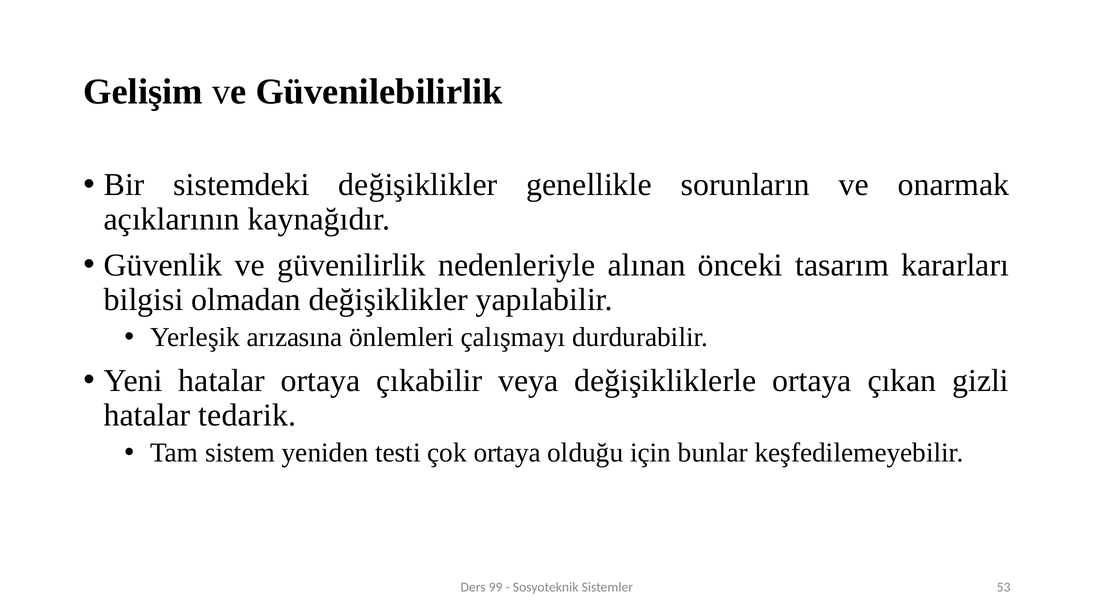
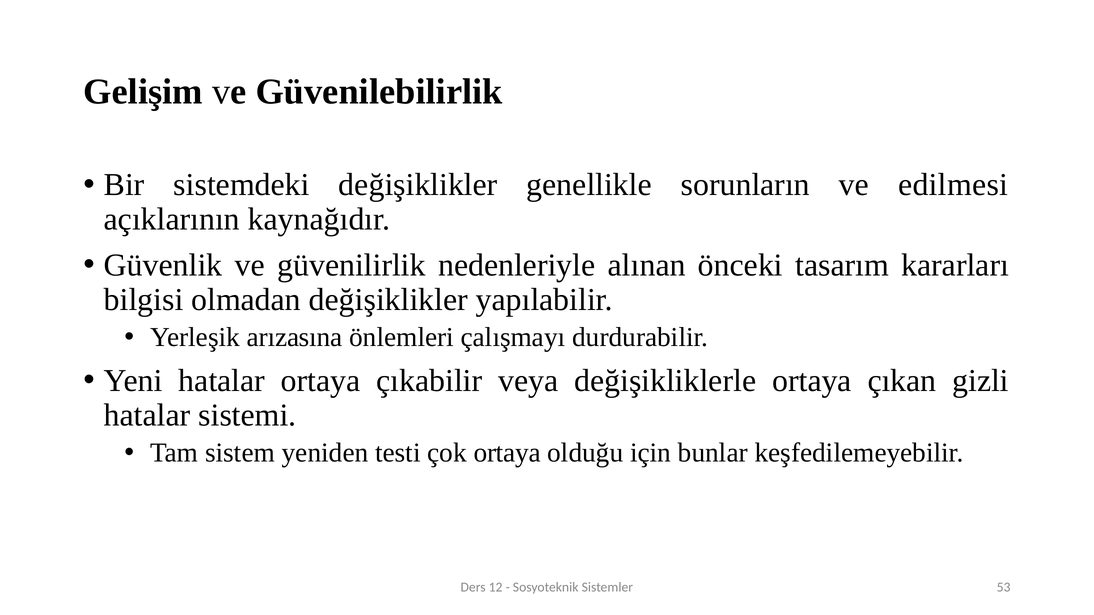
onarmak: onarmak -> edilmesi
tedarik: tedarik -> sistemi
99: 99 -> 12
